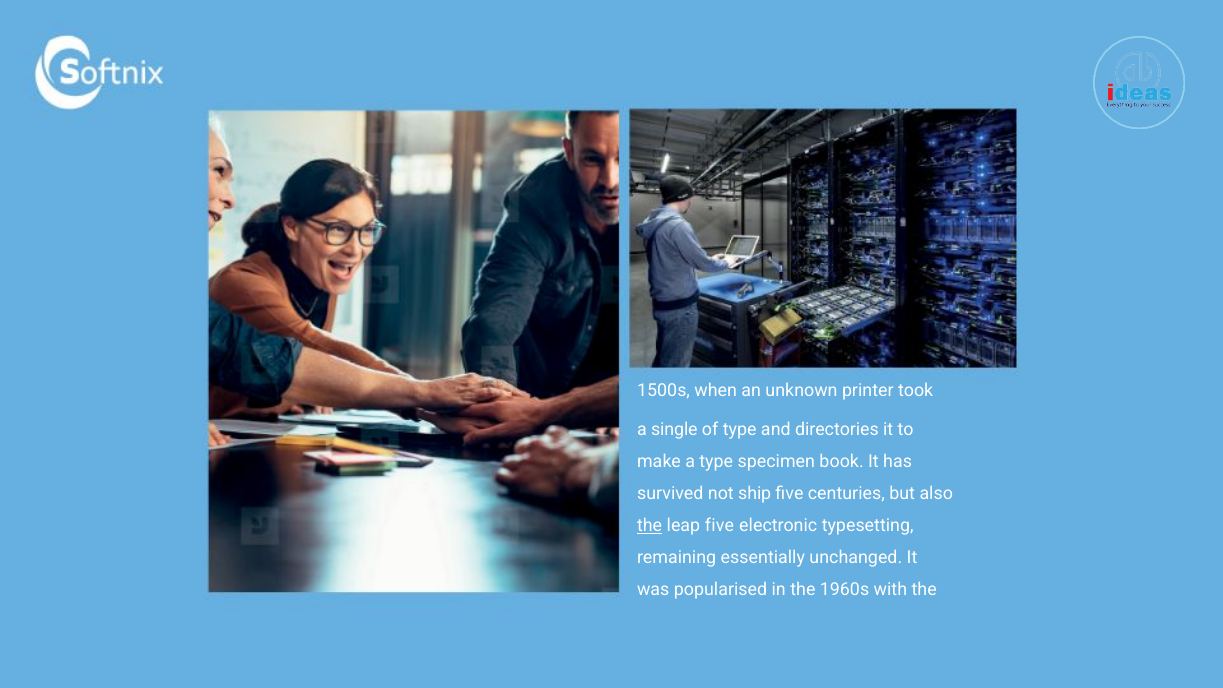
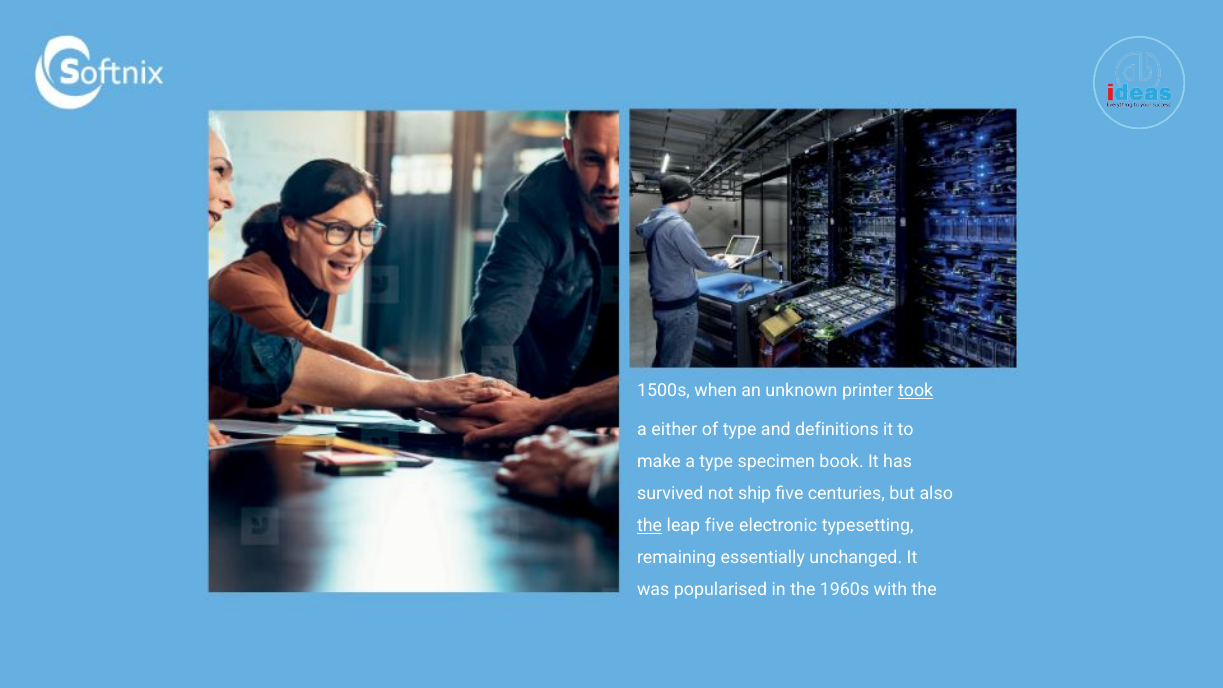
took underline: none -> present
single: single -> either
directories: directories -> definitions
